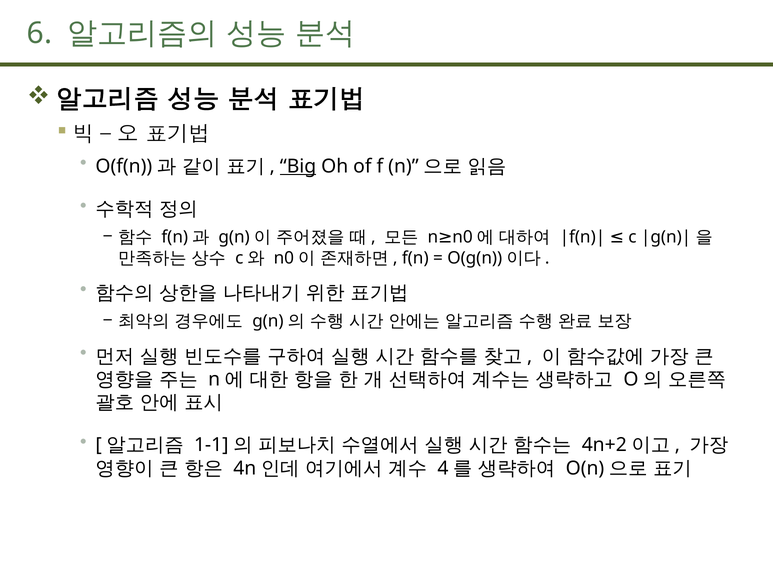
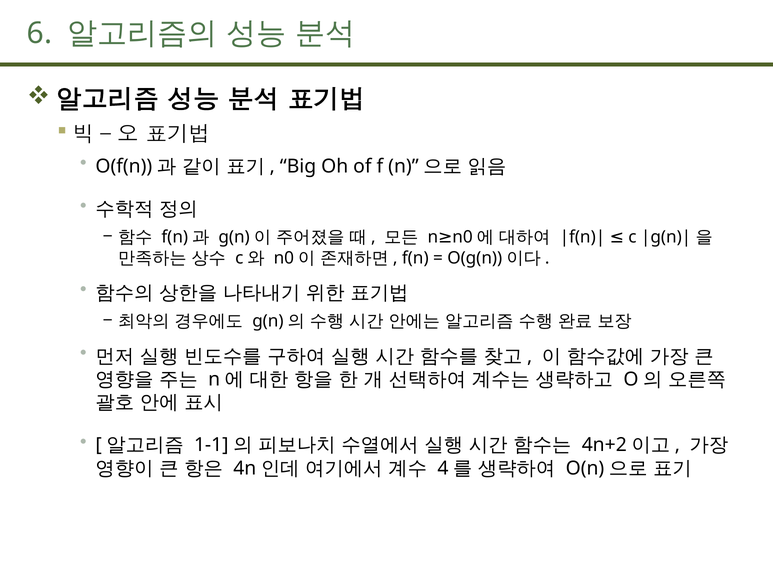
Big underline: present -> none
